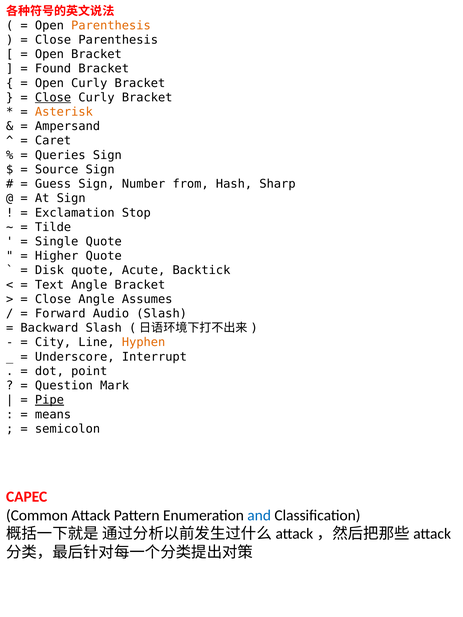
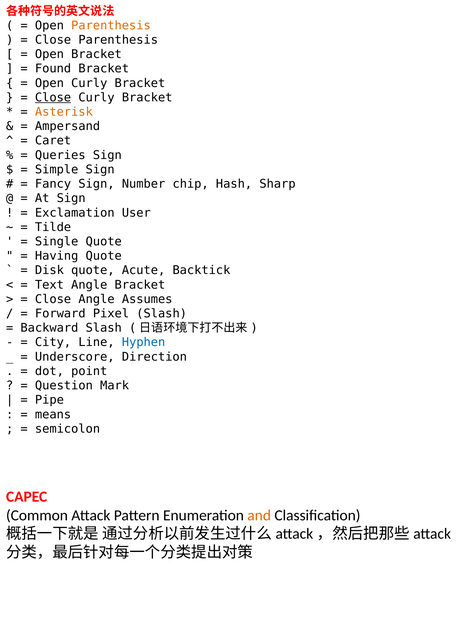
Source: Source -> Simple
Guess: Guess -> Fancy
from: from -> chip
Stop: Stop -> User
Higher: Higher -> Having
Audio: Audio -> Pixel
Hyphen colour: orange -> blue
Interrupt: Interrupt -> Direction
Pipe underline: present -> none
and colour: blue -> orange
